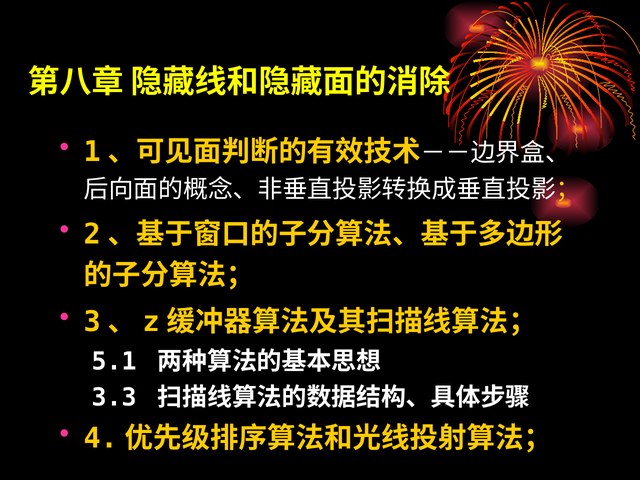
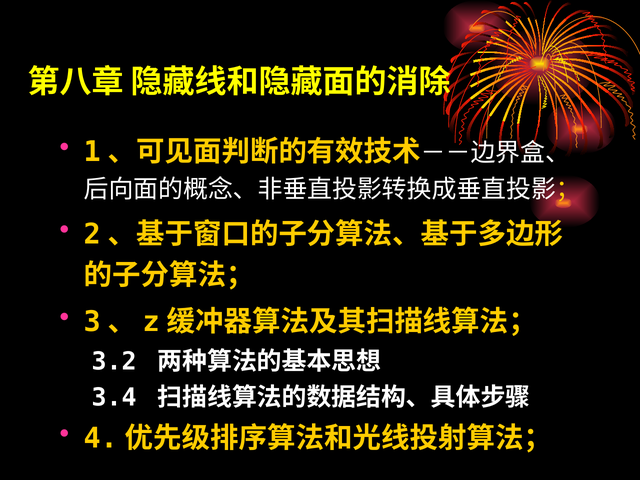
5.1: 5.1 -> 3.2
3.3: 3.3 -> 3.4
